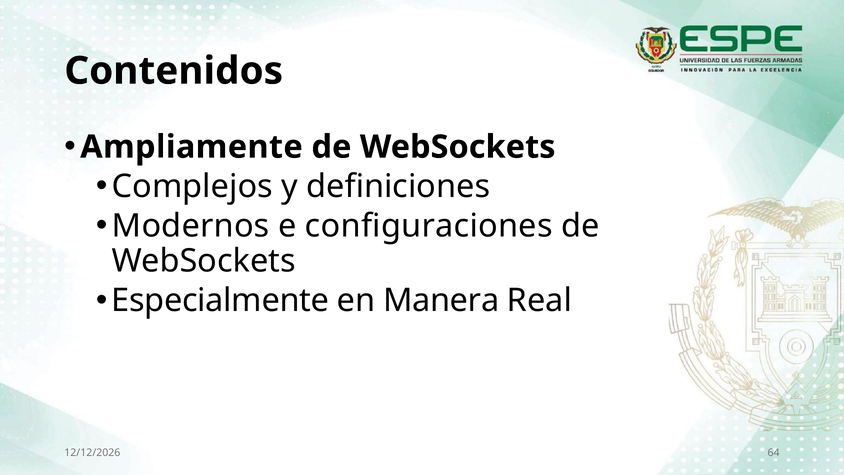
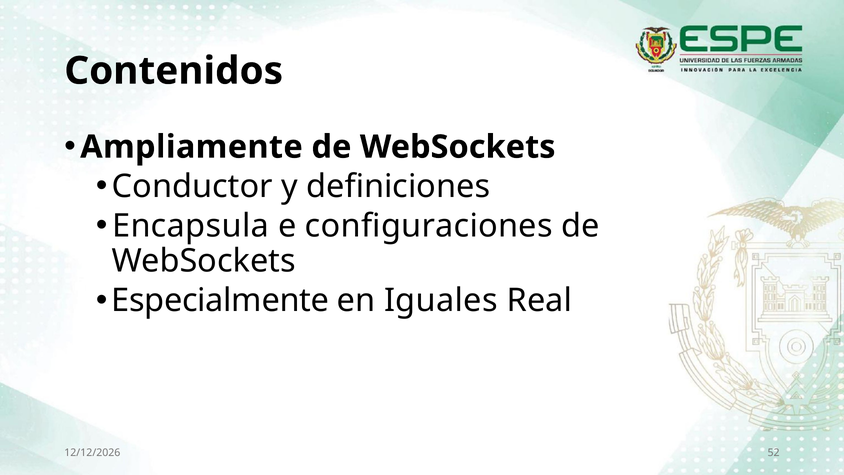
Complejos: Complejos -> Conductor
Modernos: Modernos -> Encapsula
Manera: Manera -> Iguales
64: 64 -> 52
